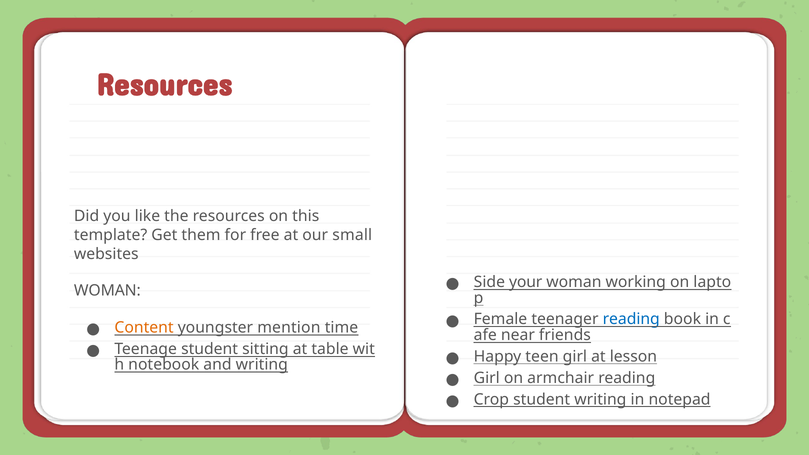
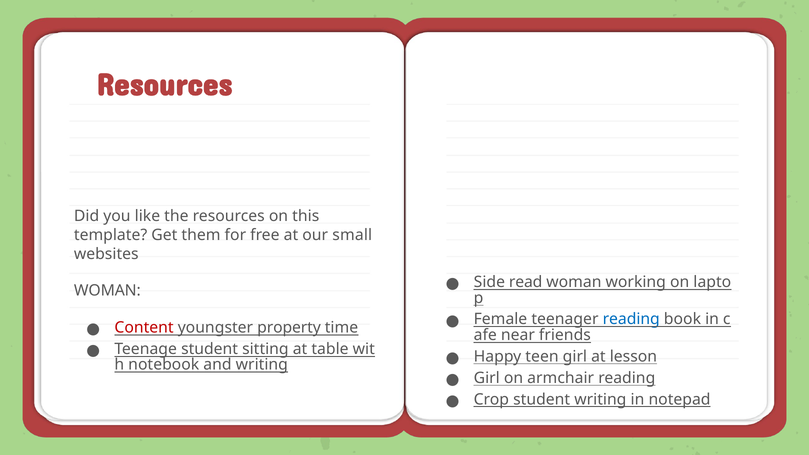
your: your -> read
Content colour: orange -> red
mention: mention -> property
